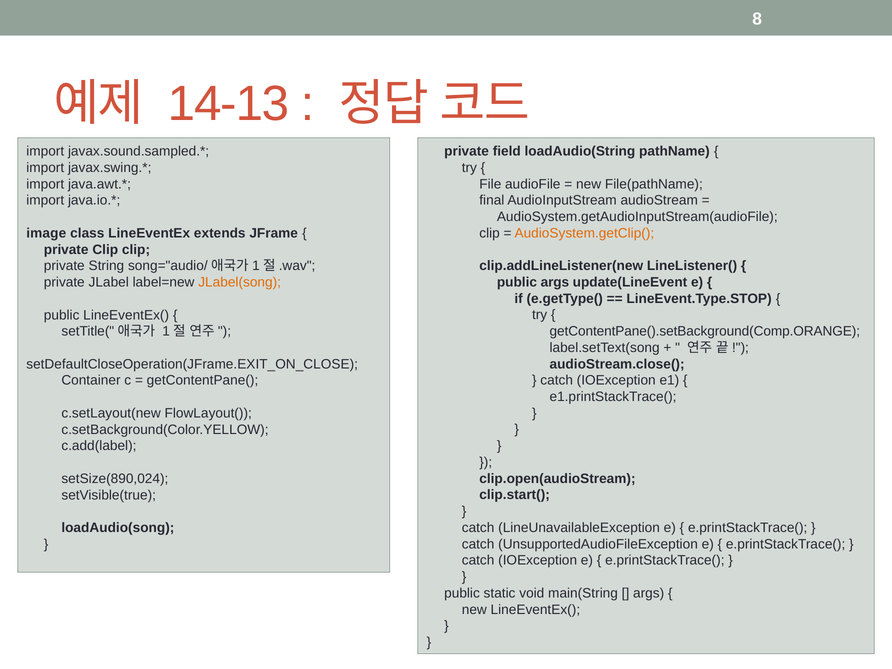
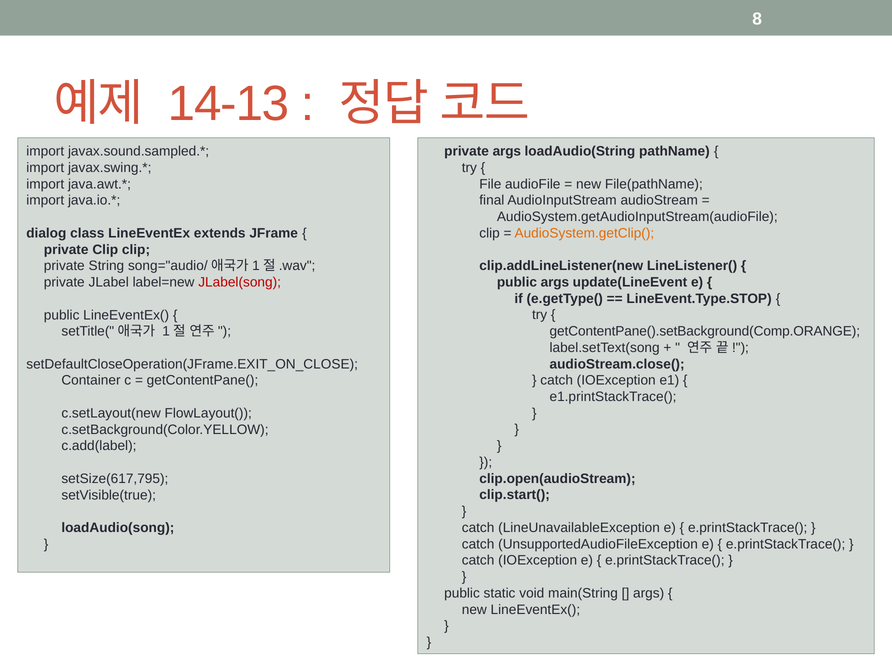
private field: field -> args
image: image -> dialog
JLabel(song colour: orange -> red
setSize(890,024: setSize(890,024 -> setSize(617,795
